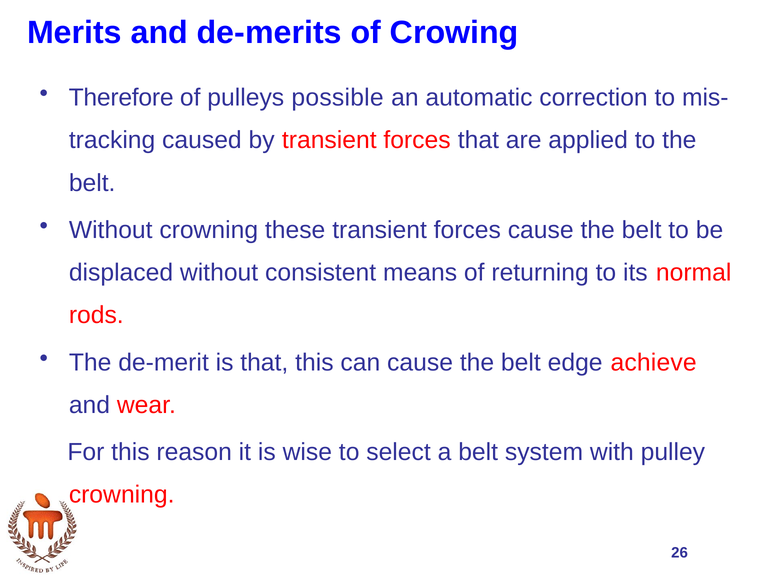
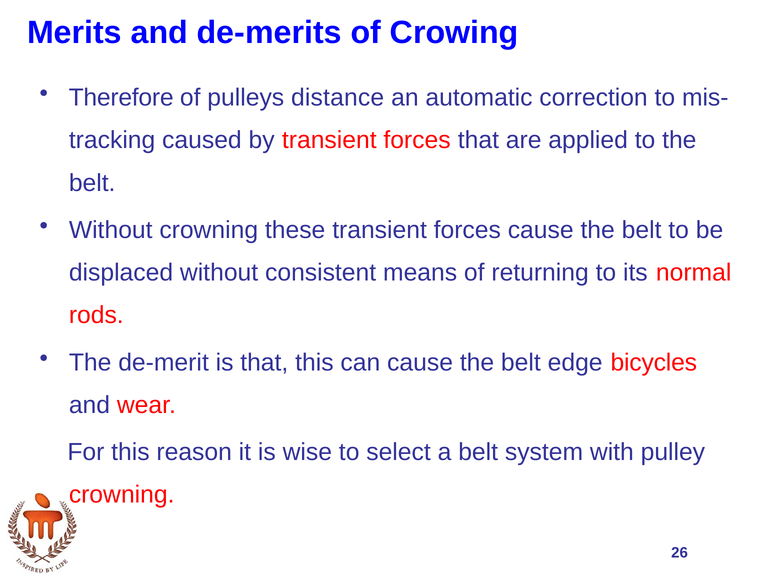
possible: possible -> distance
achieve: achieve -> bicycles
